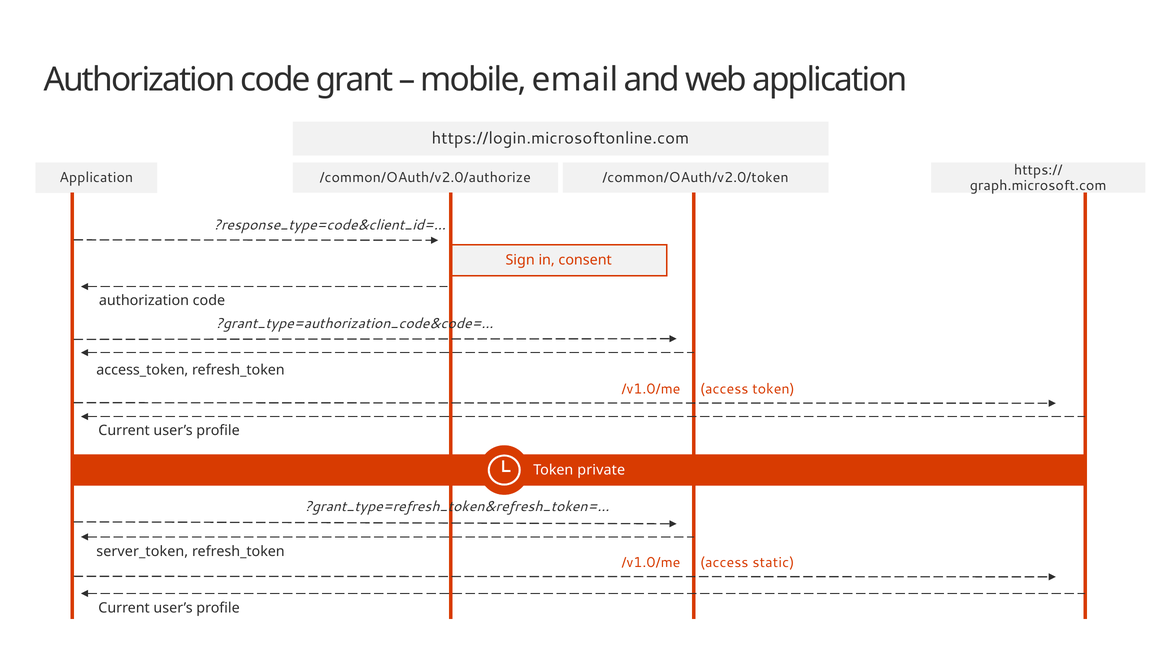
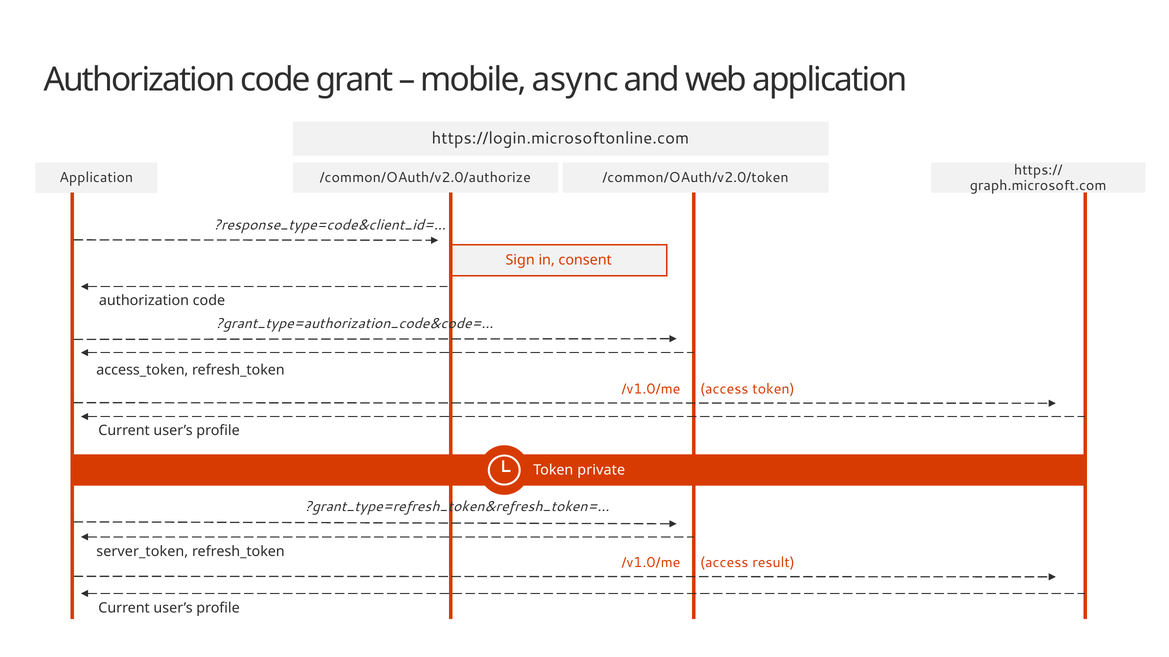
email: email -> async
static: static -> result
